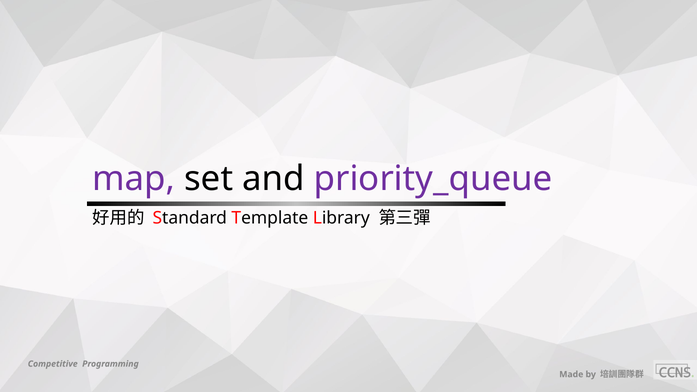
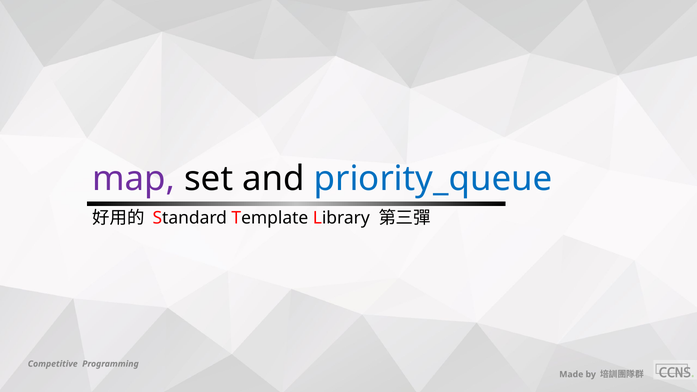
priority_queue colour: purple -> blue
